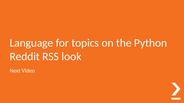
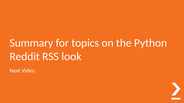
Language: Language -> Summary
